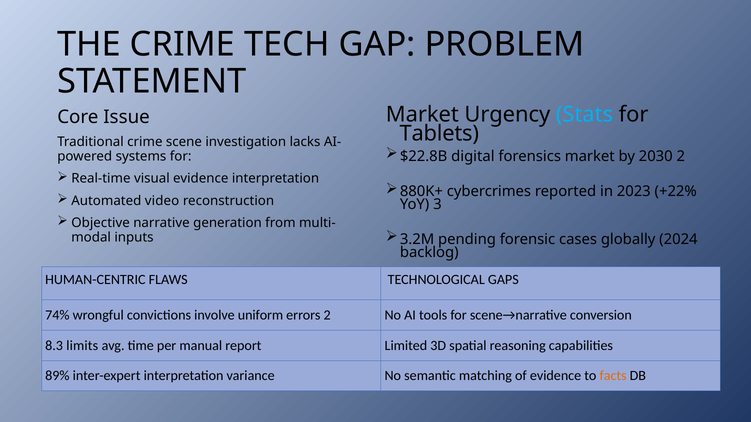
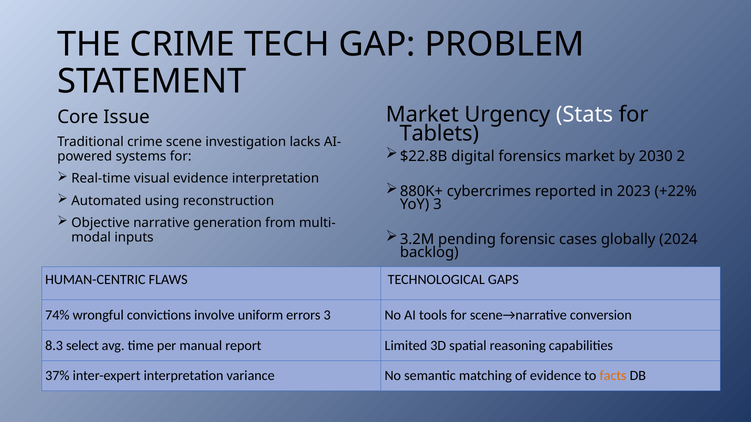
Stats colour: light blue -> white
video: video -> using
errors 2: 2 -> 3
limits: limits -> select
89%: 89% -> 37%
